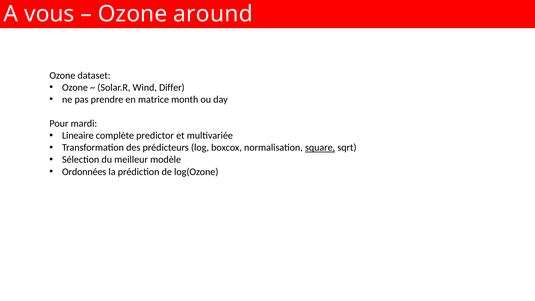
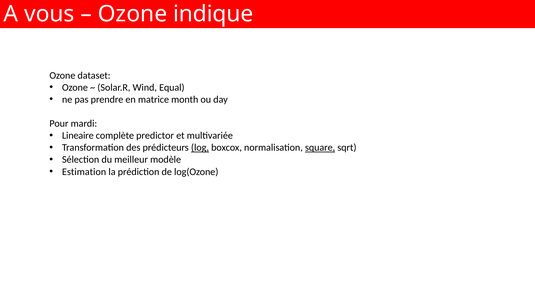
around: around -> indique
Differ: Differ -> Equal
log underline: none -> present
Ordonnées: Ordonnées -> Estimation
